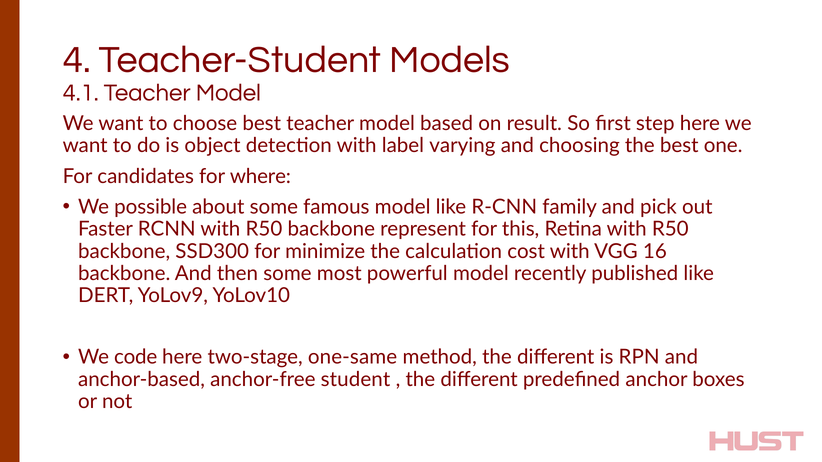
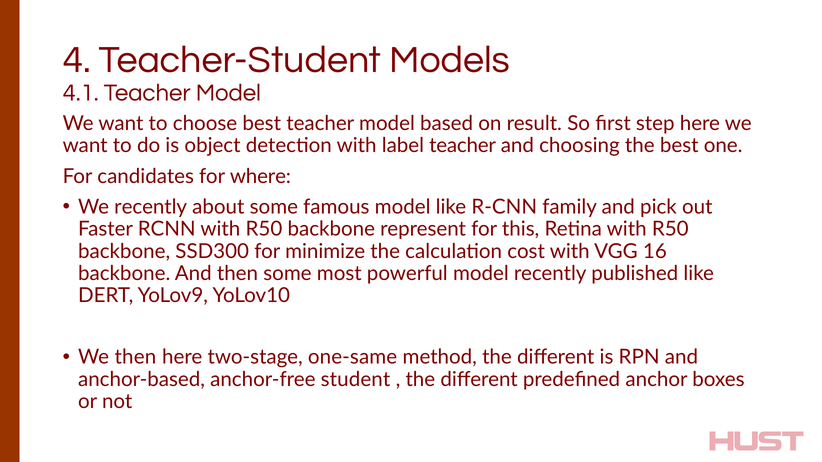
label varying: varying -> teacher
We possible: possible -> recently
We code: code -> then
